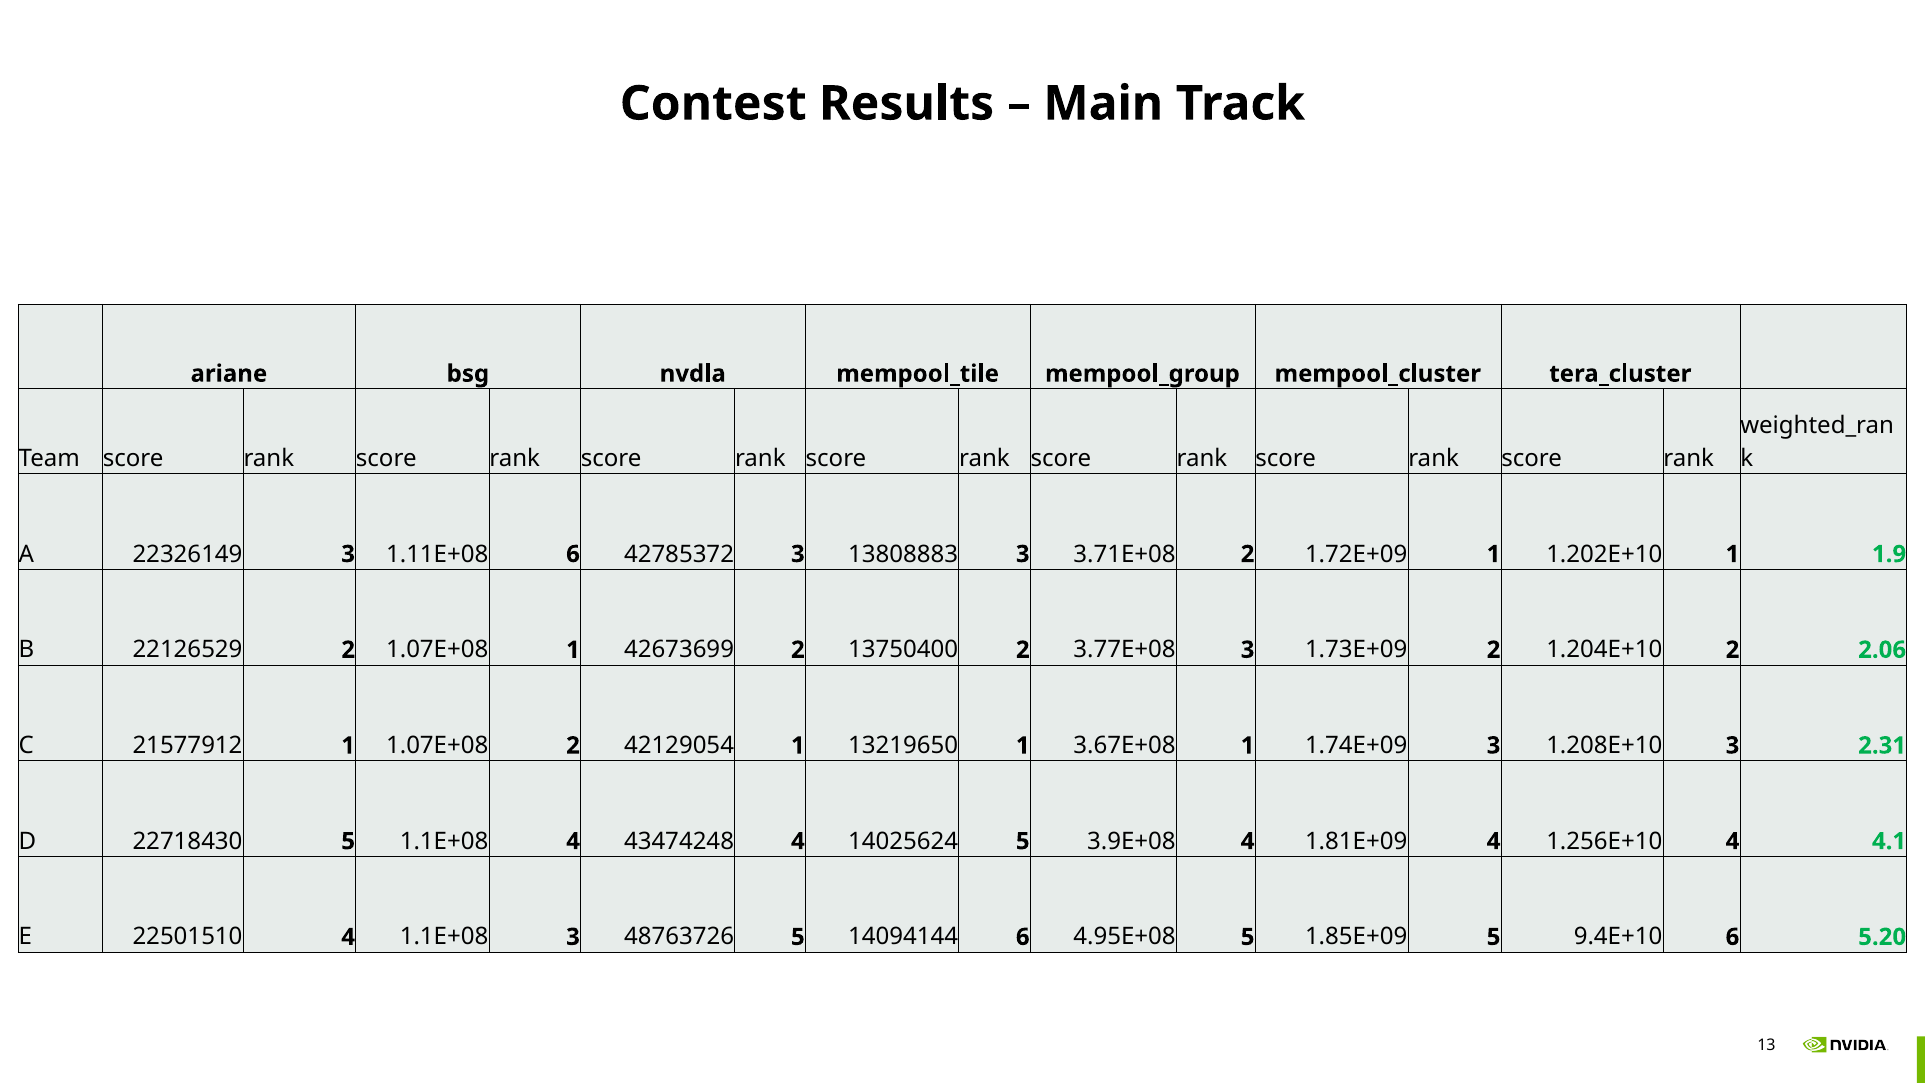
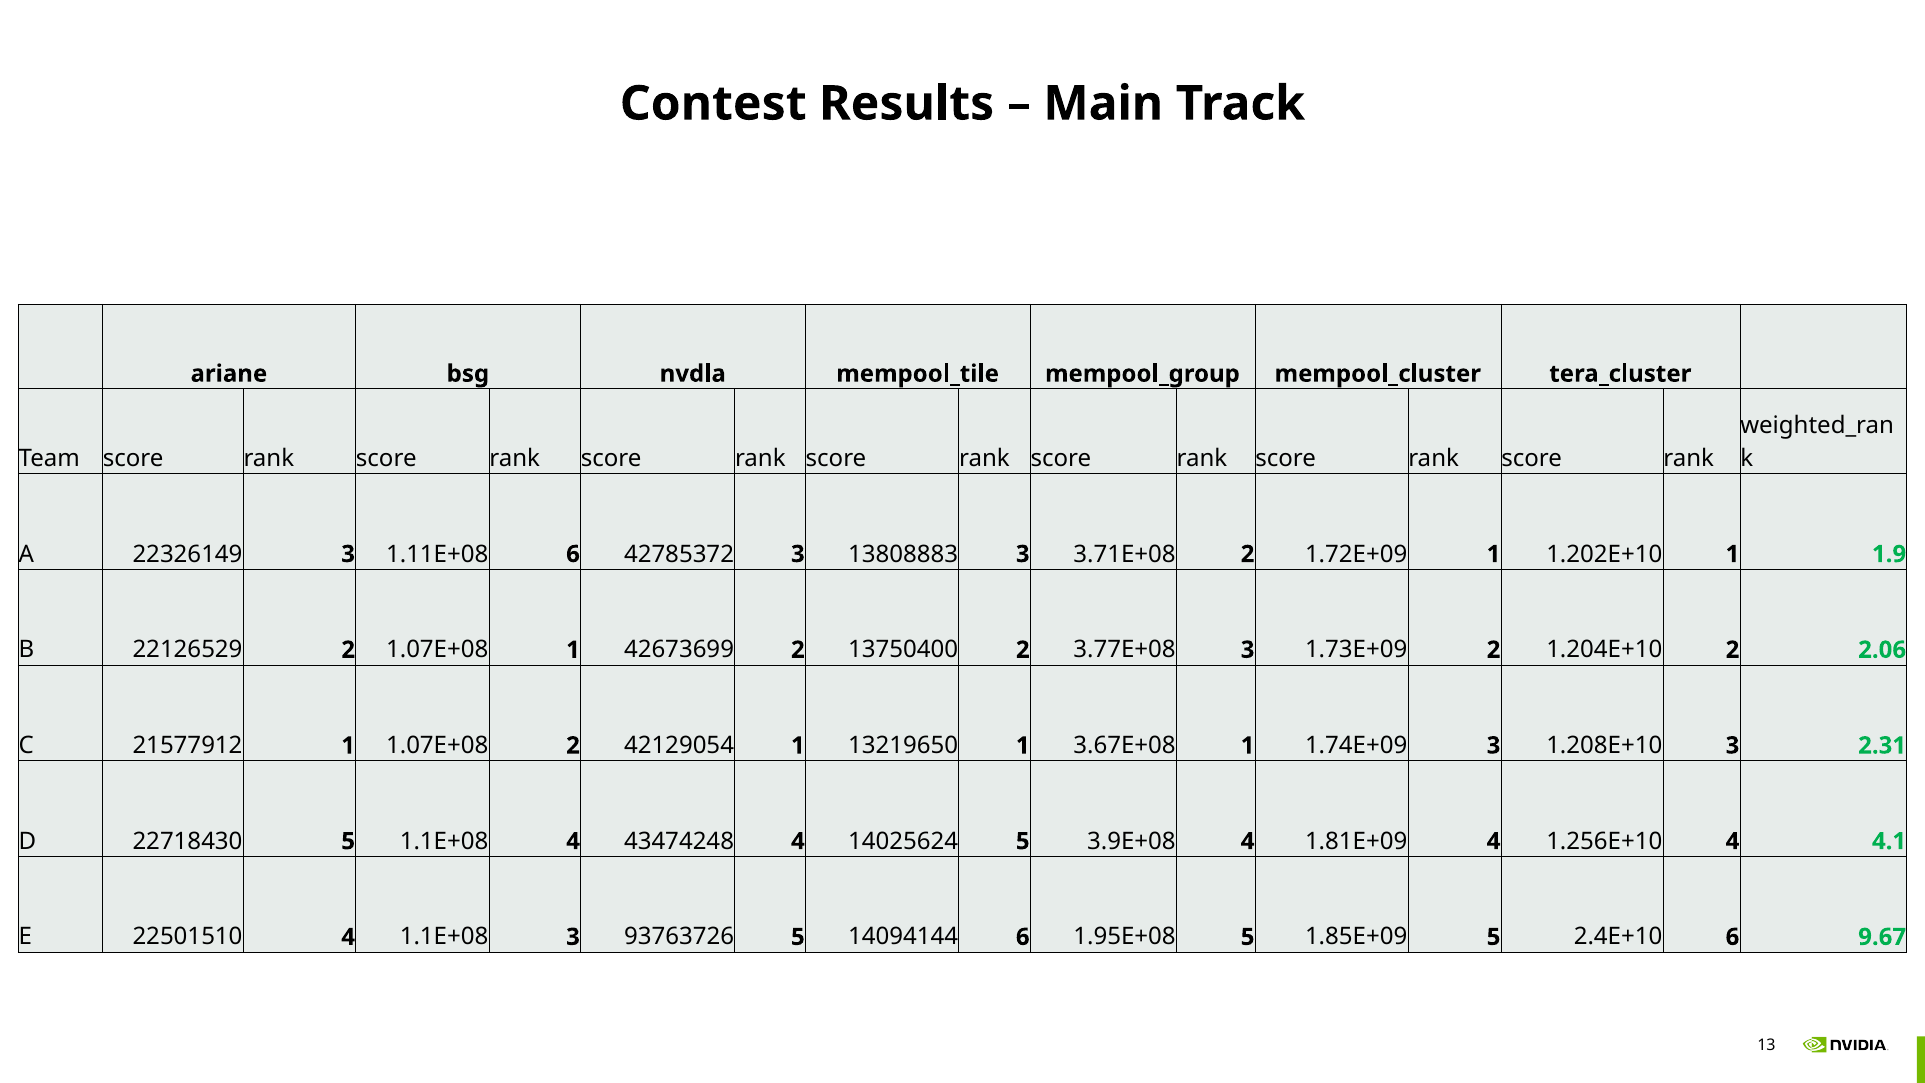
48763726: 48763726 -> 93763726
4.95E+08: 4.95E+08 -> 1.95E+08
9.4E+10: 9.4E+10 -> 2.4E+10
5.20: 5.20 -> 9.67
